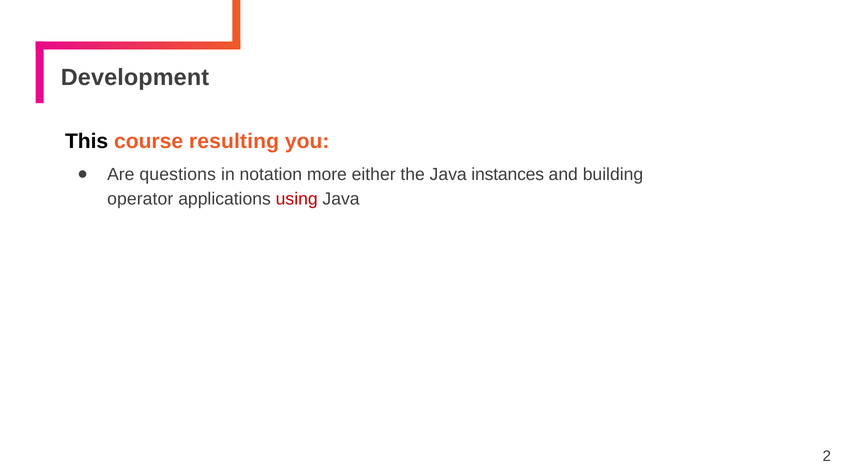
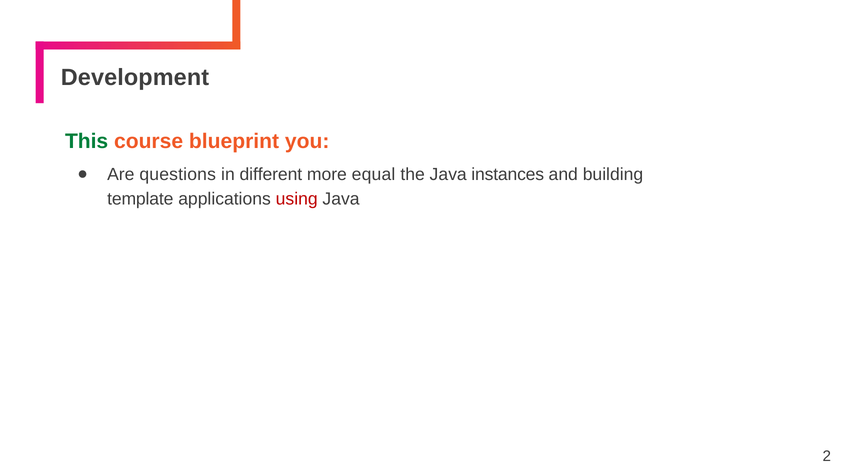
This colour: black -> green
resulting: resulting -> blueprint
notation: notation -> different
either: either -> equal
operator: operator -> template
